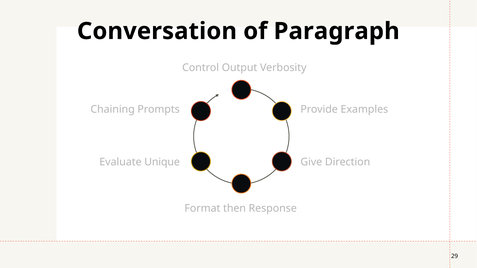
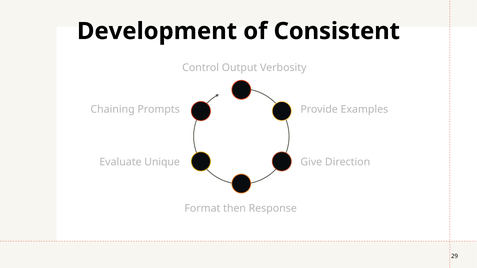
Conversation: Conversation -> Development
Paragraph: Paragraph -> Consistent
